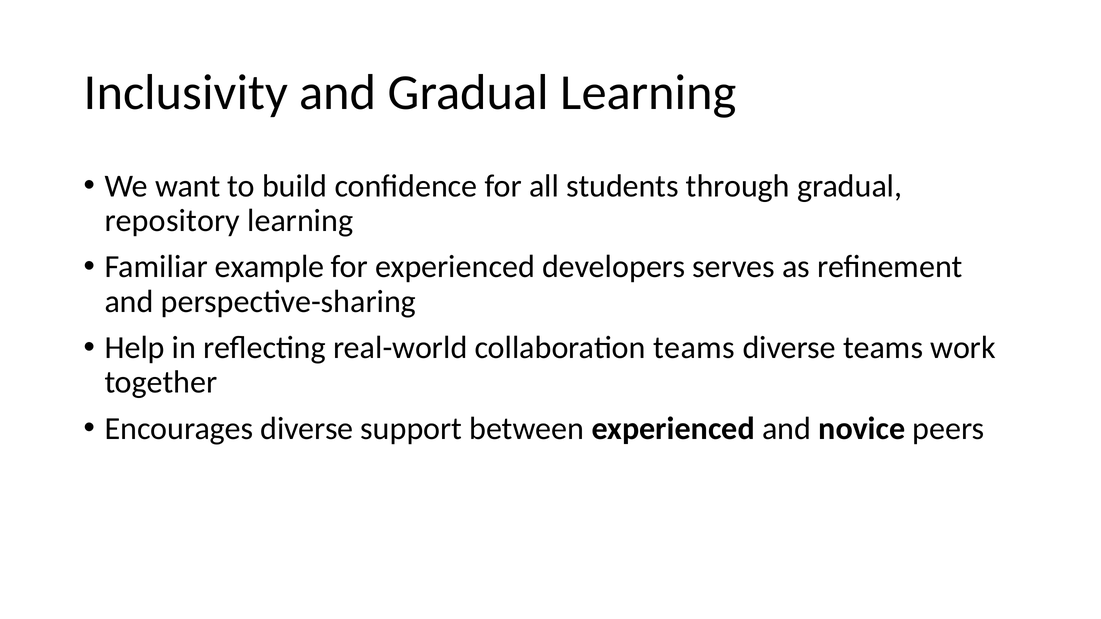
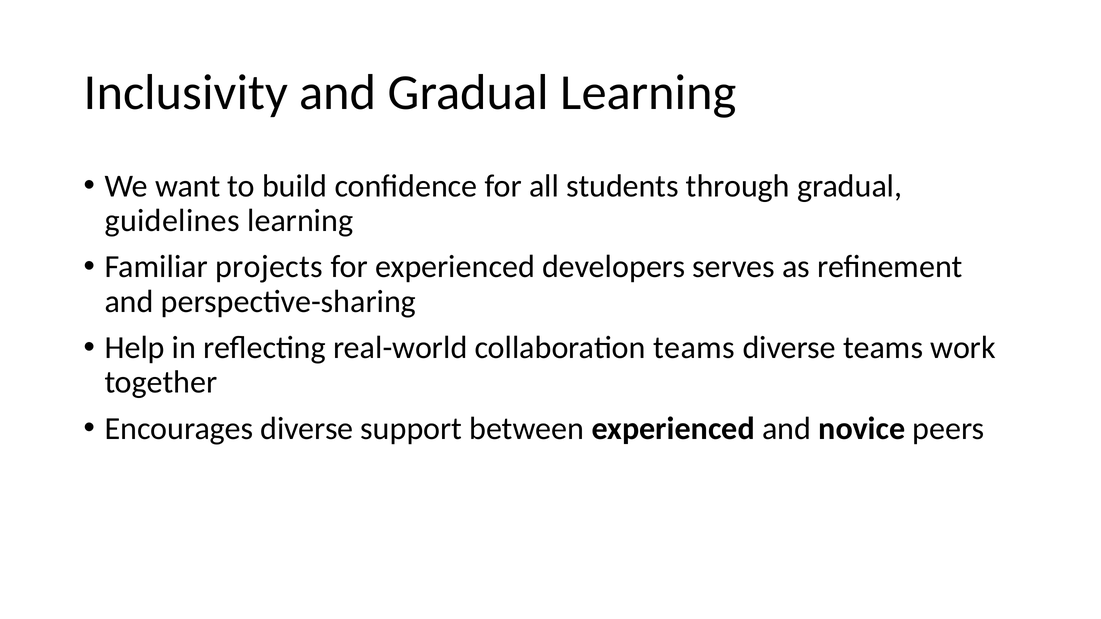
repository: repository -> guidelines
example: example -> projects
